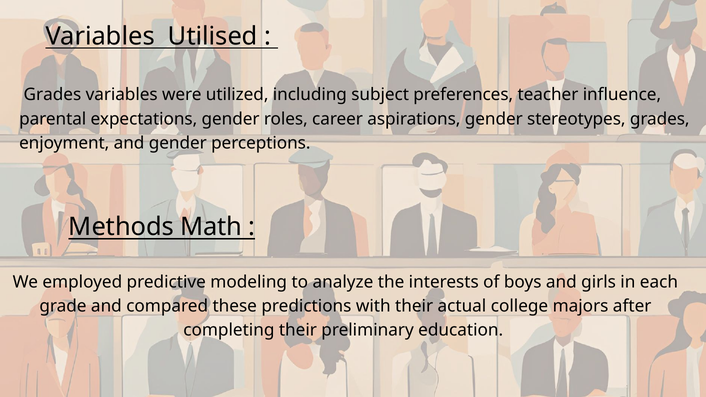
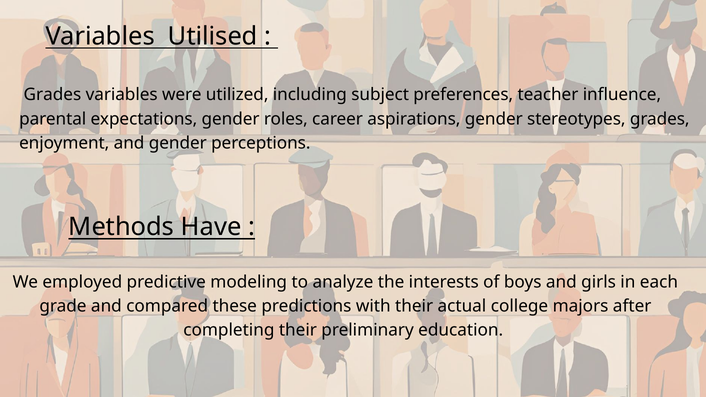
Math: Math -> Have
